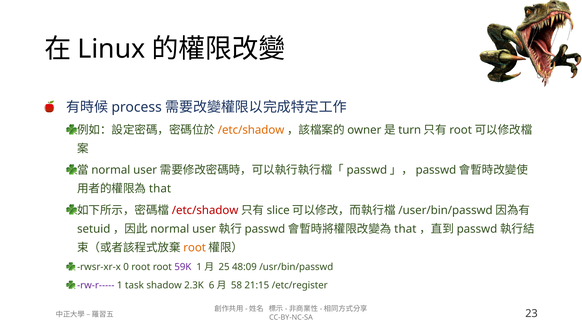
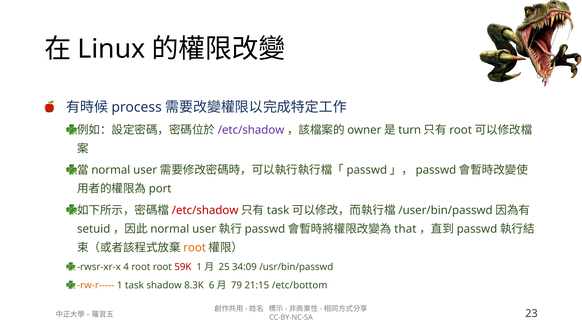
/etc/shadow at (251, 130) colour: orange -> purple
that at (160, 188): that -> port
slice at (278, 210): slice -> task
0: 0 -> 4
59K colour: purple -> red
48:09: 48:09 -> 34:09
rw-r----- colour: purple -> orange
2.3K: 2.3K -> 8.3K
58: 58 -> 79
/etc/register: /etc/register -> /etc/bottom
